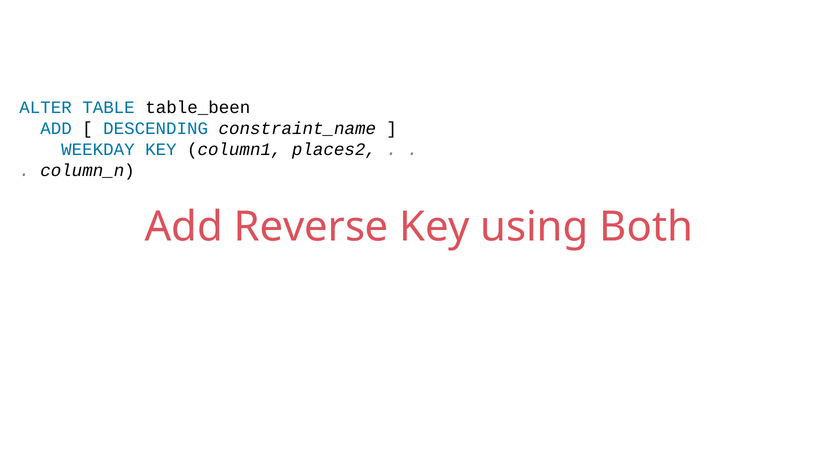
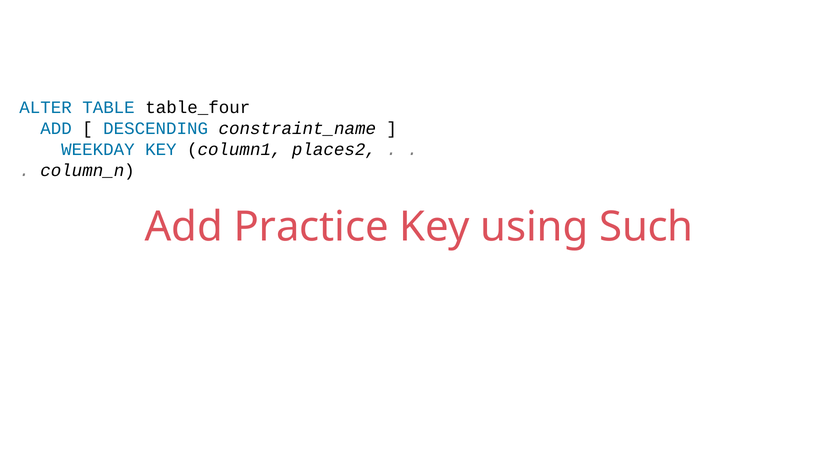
table_been: table_been -> table_four
Reverse: Reverse -> Practice
Both: Both -> Such
